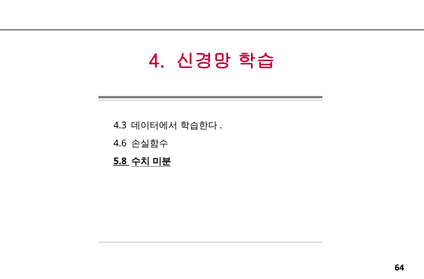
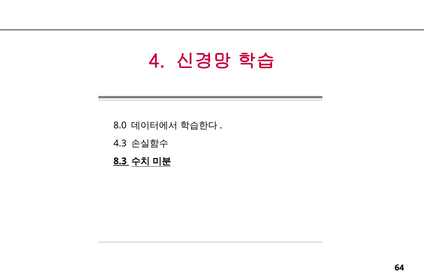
4.3: 4.3 -> 8.0
4.6: 4.6 -> 4.3
5.8: 5.8 -> 8.3
